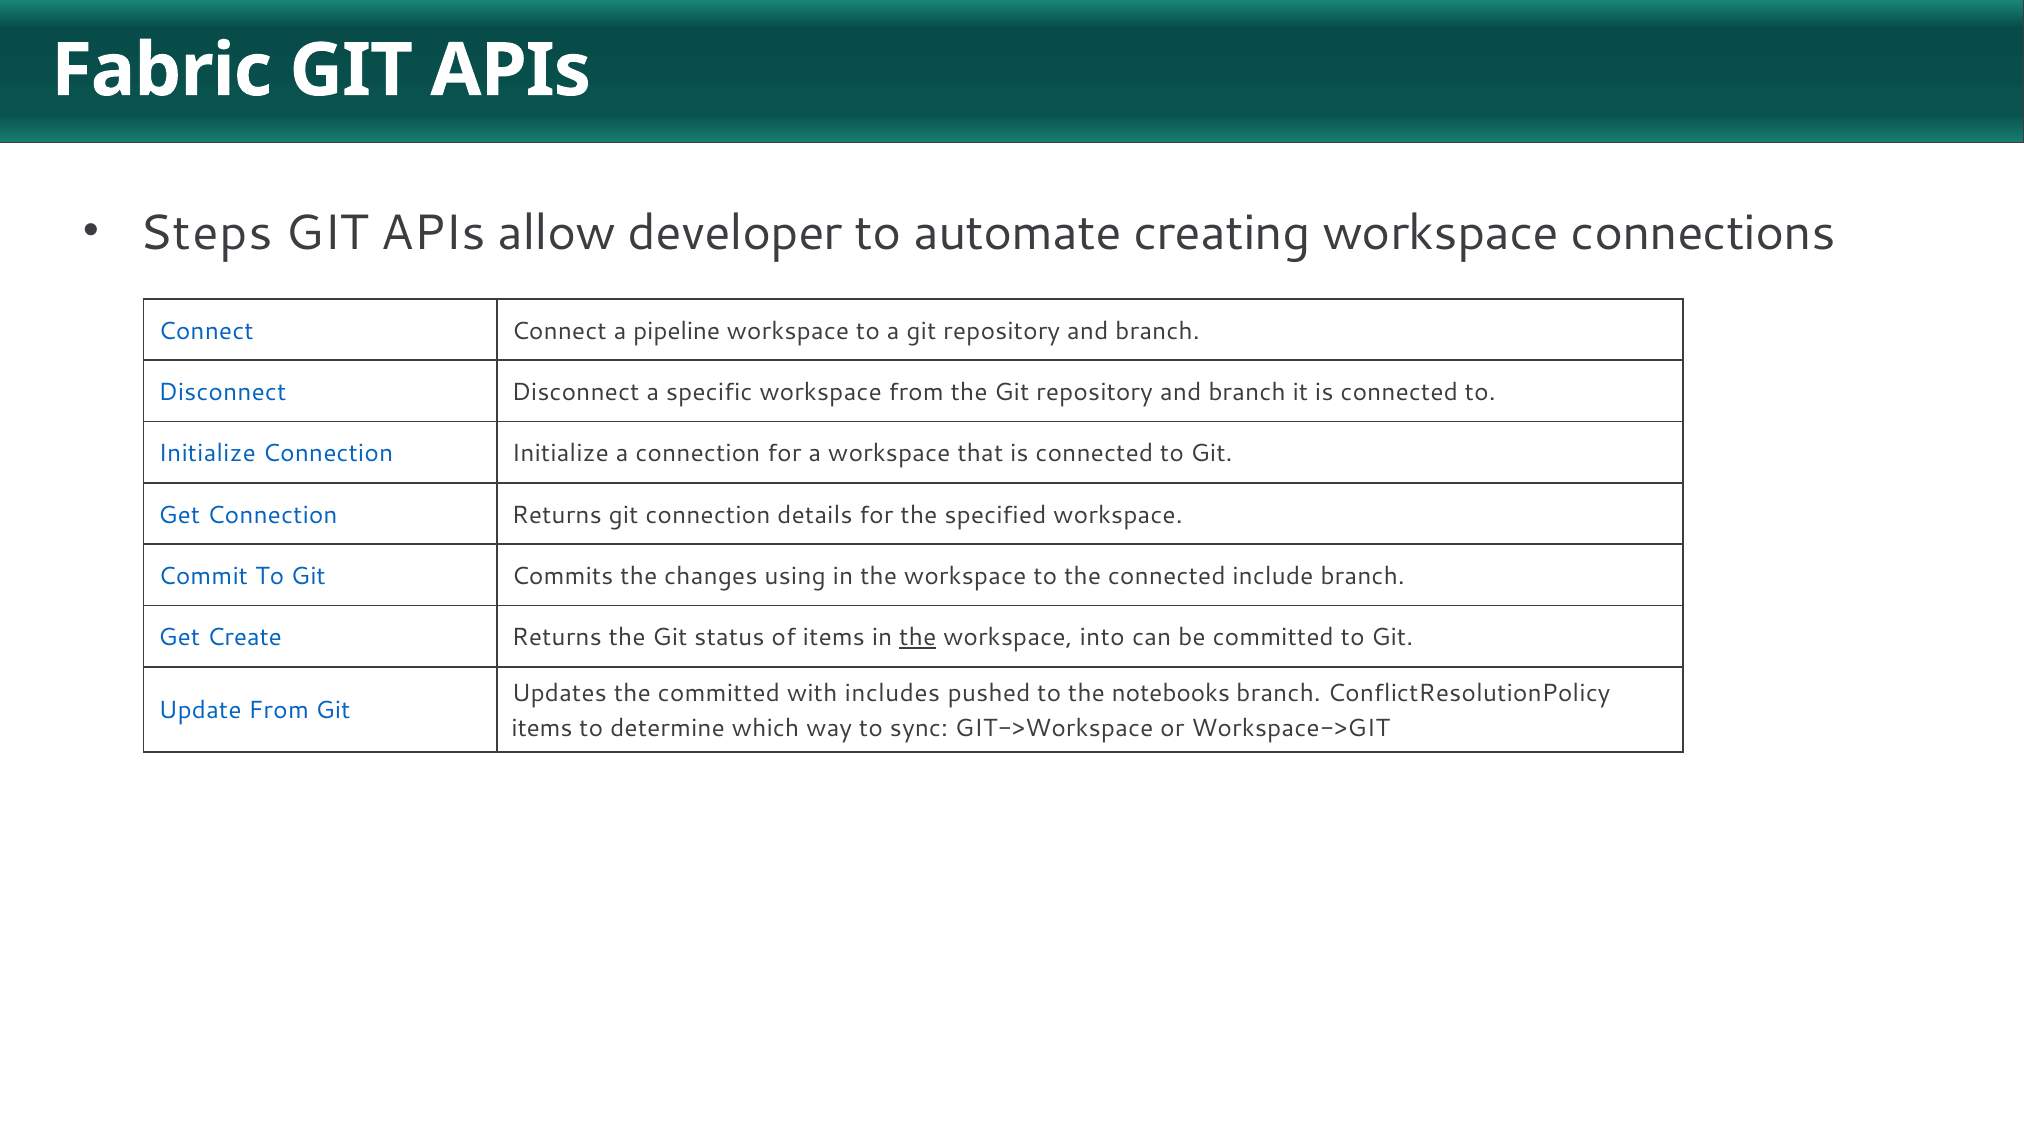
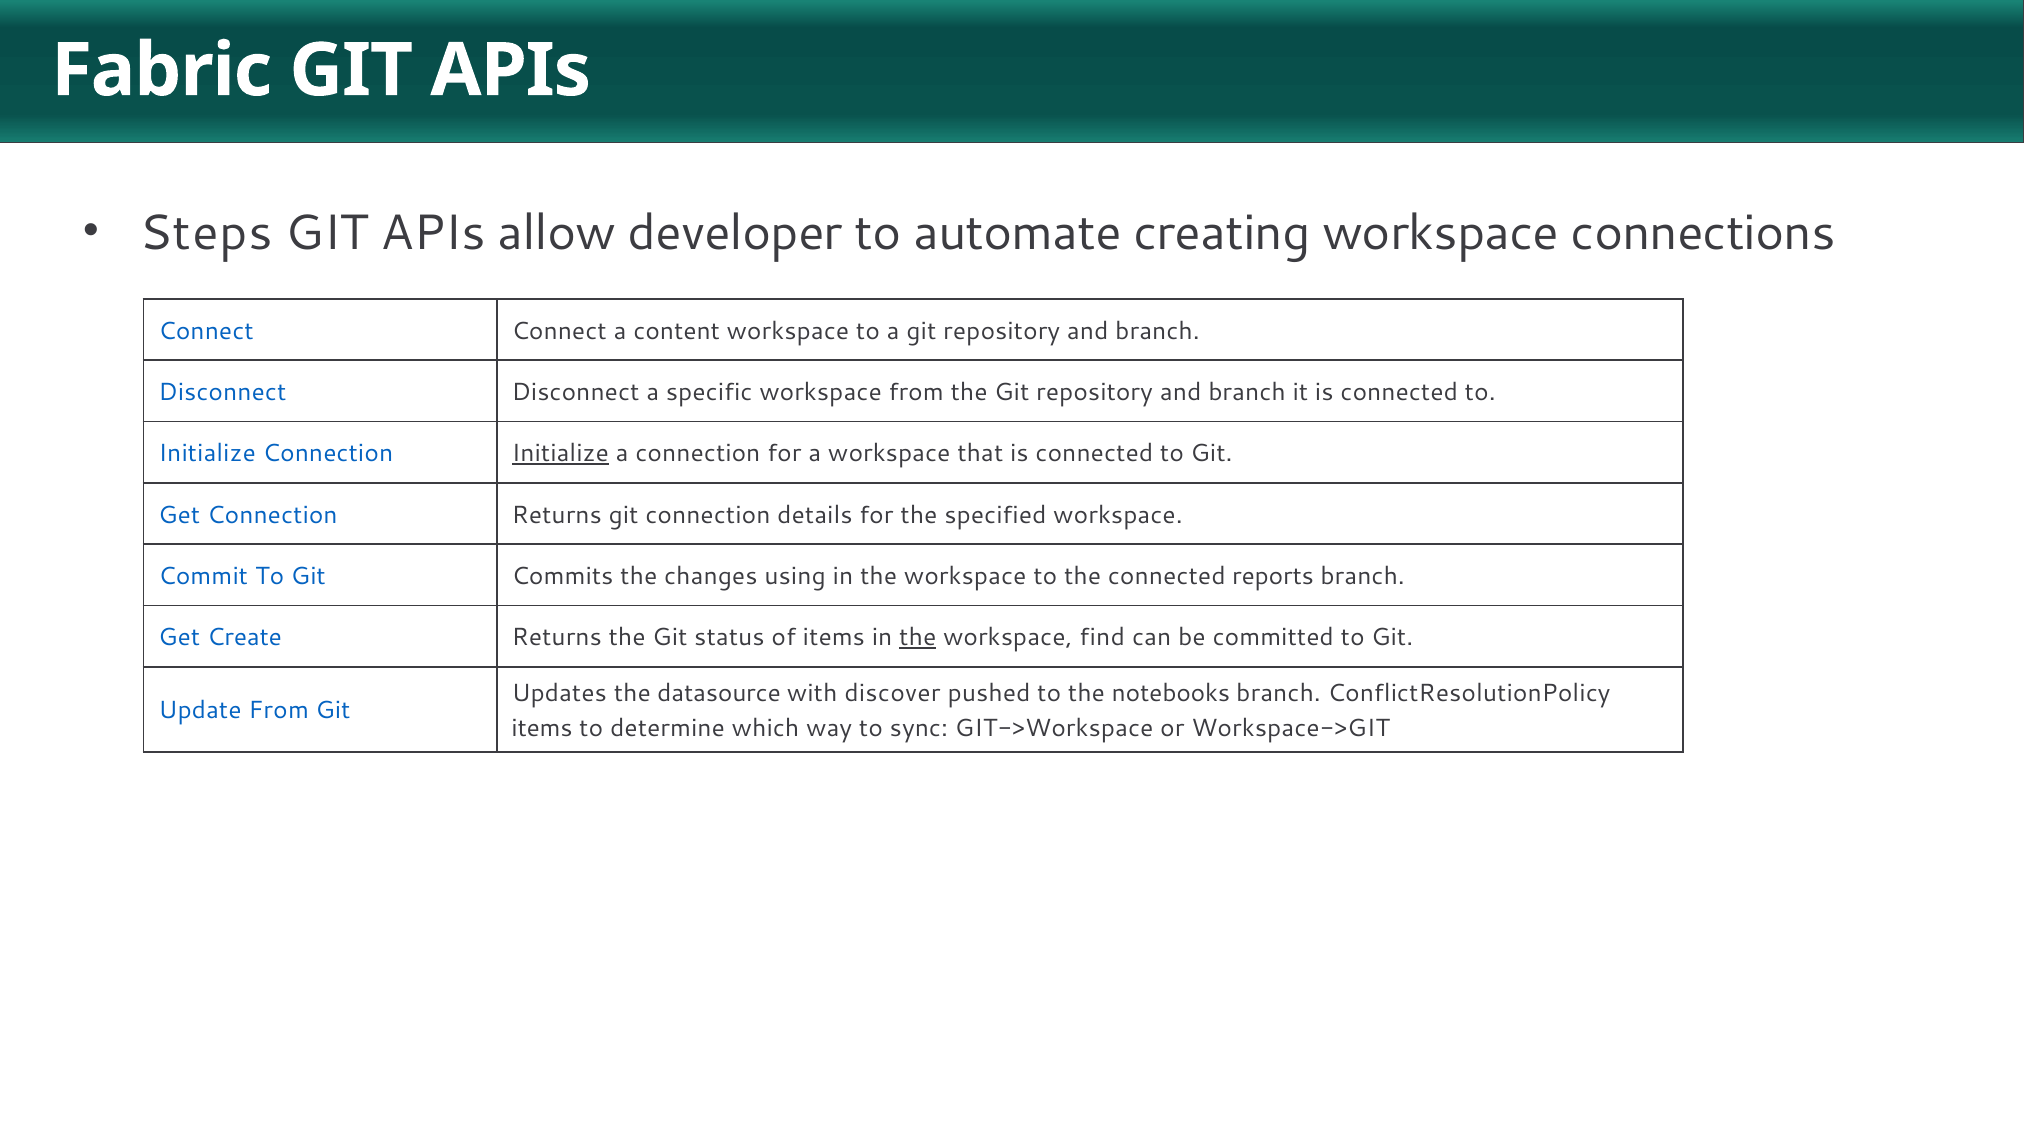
pipeline: pipeline -> content
Initialize at (560, 454) underline: none -> present
include: include -> reports
into: into -> find
the committed: committed -> datasource
includes: includes -> discover
